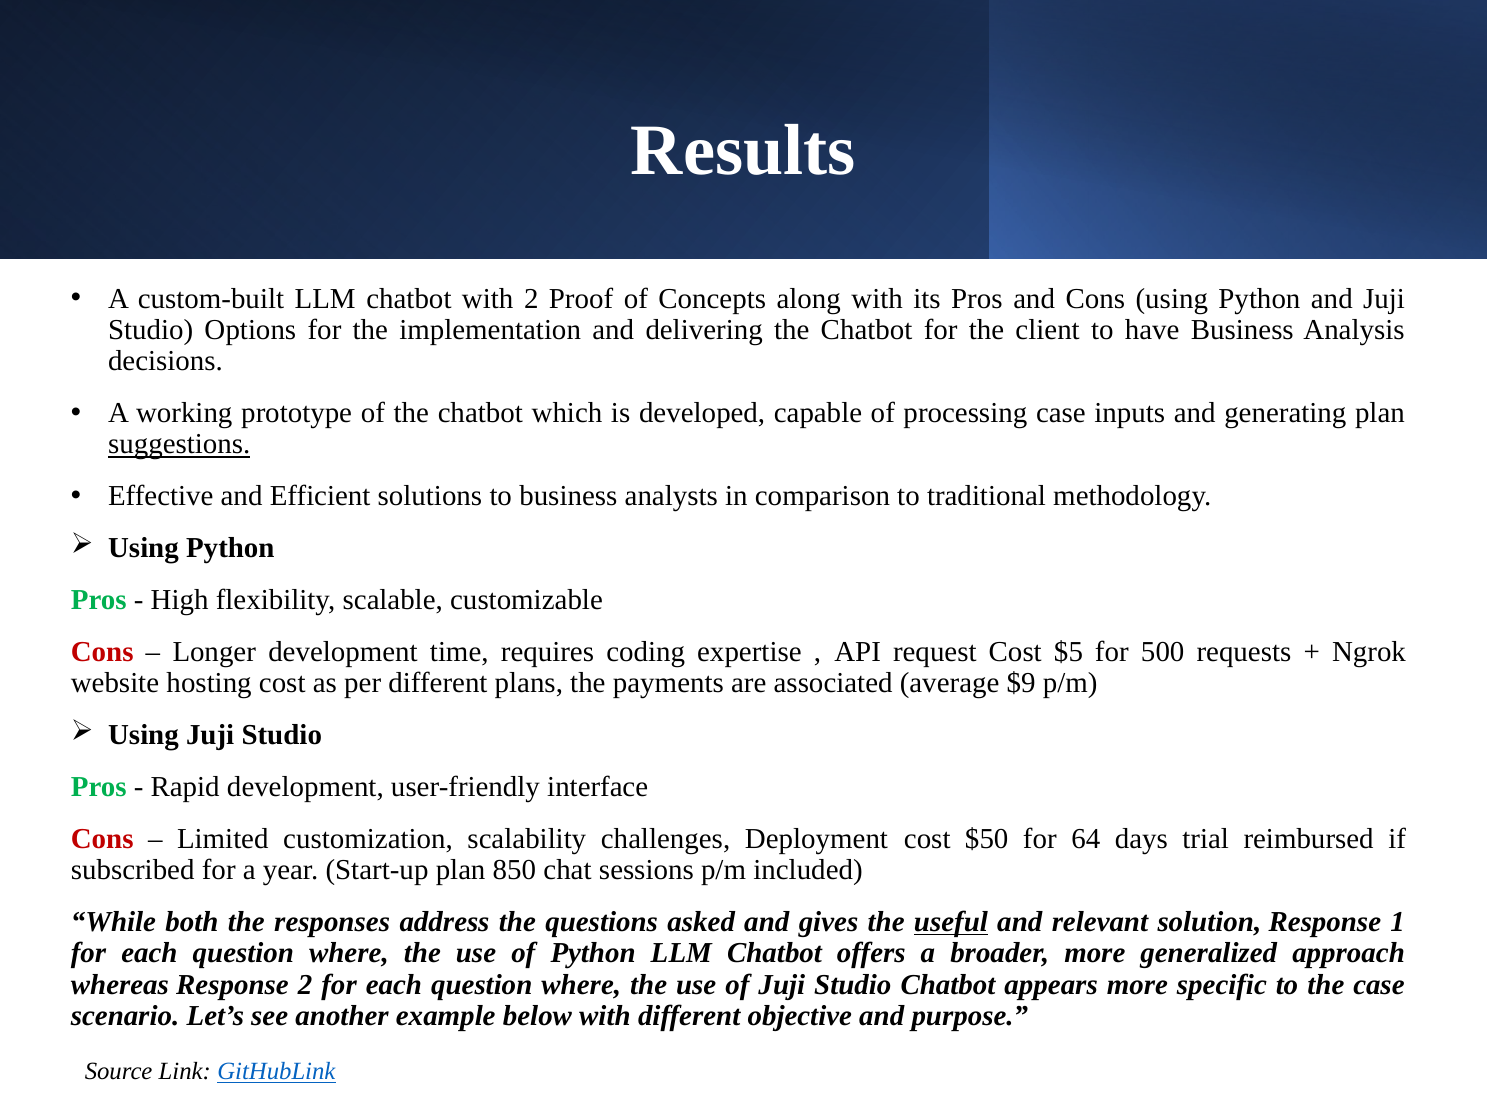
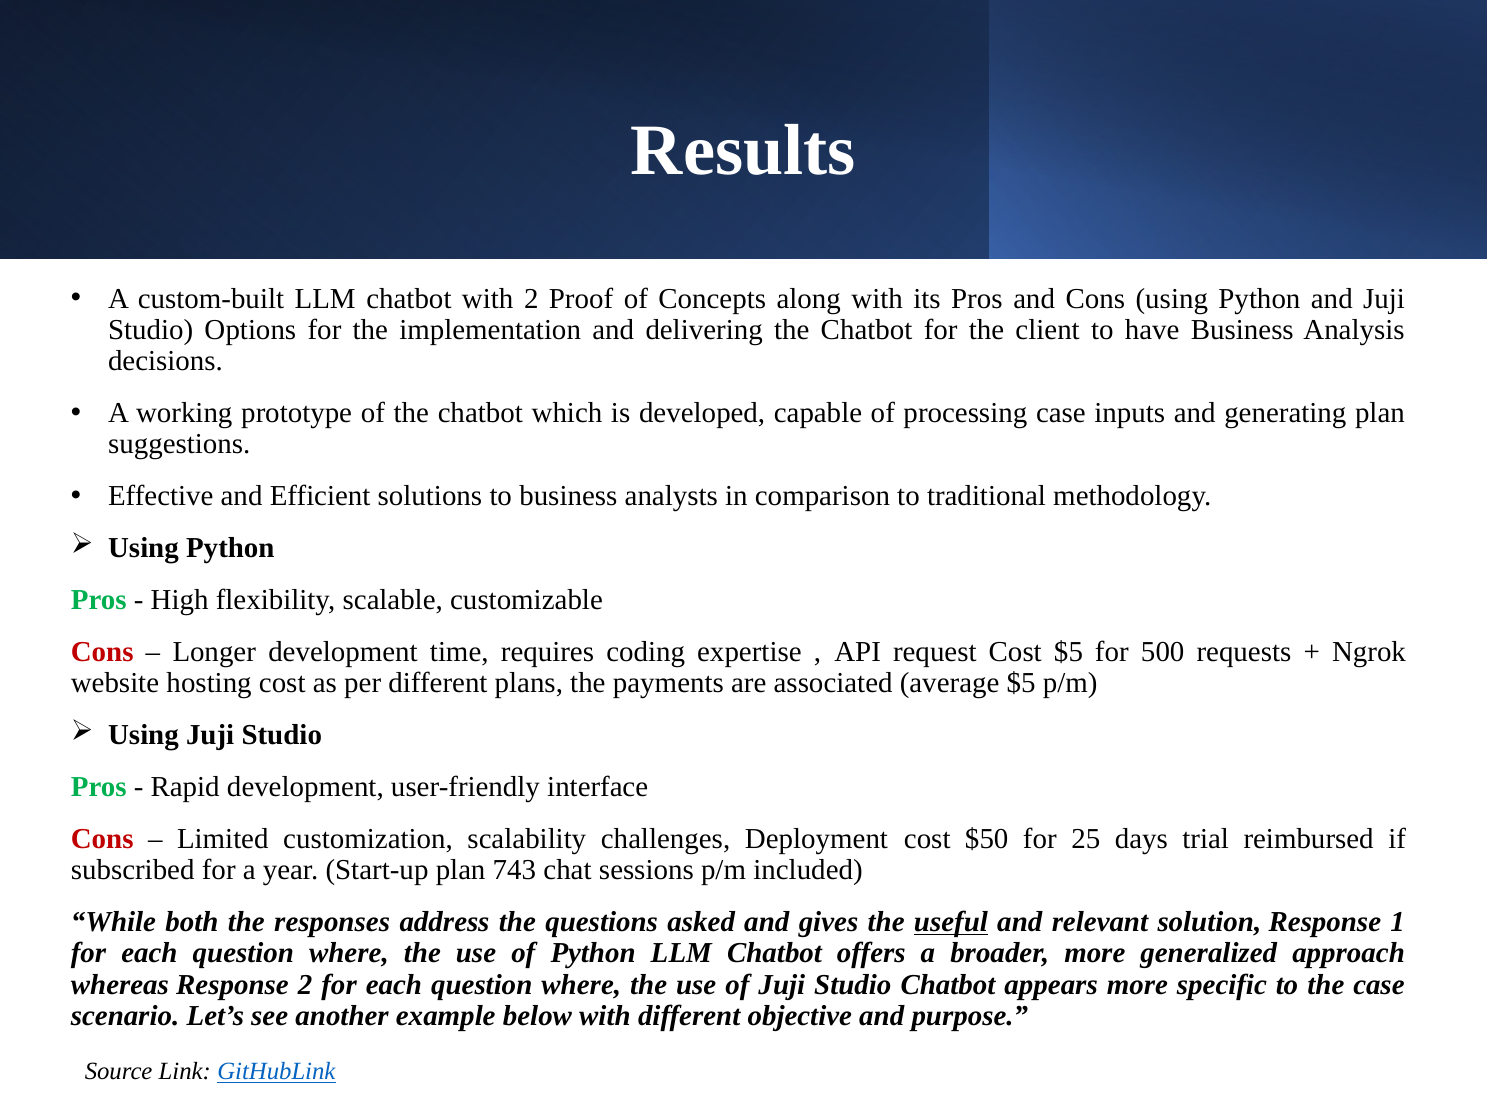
suggestions underline: present -> none
average $9: $9 -> $5
64: 64 -> 25
850: 850 -> 743
